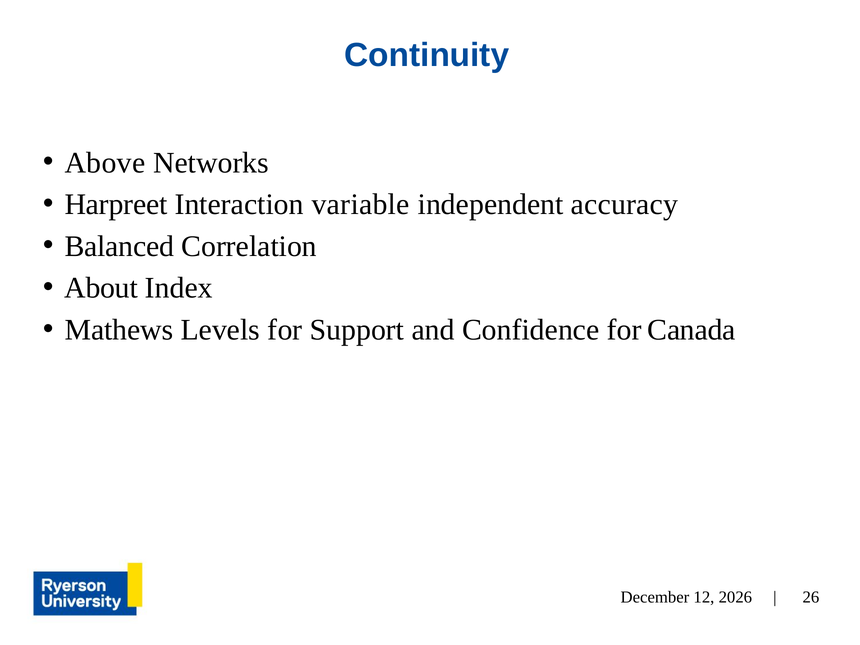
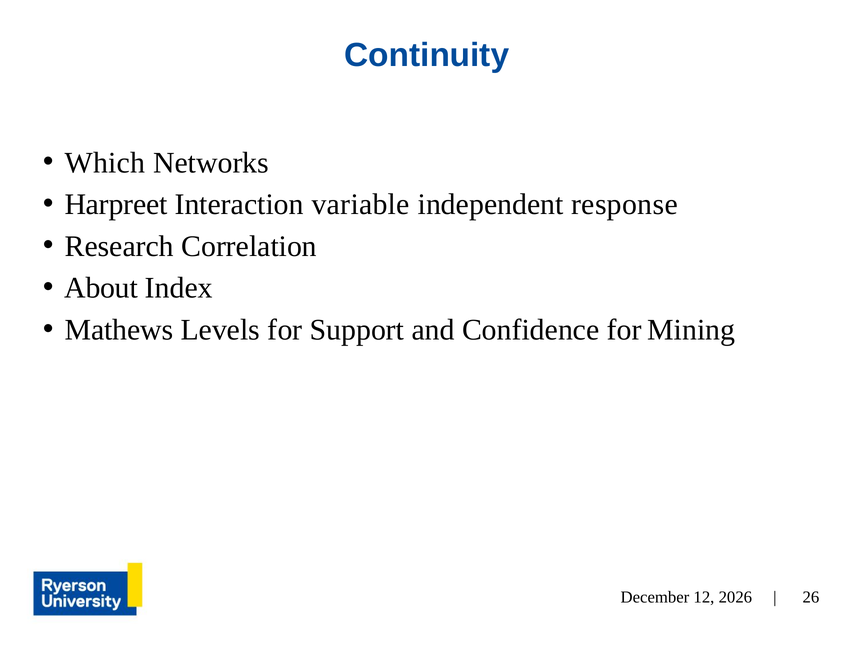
Above: Above -> Which
accuracy: accuracy -> response
Balanced: Balanced -> Research
Canada: Canada -> Mining
